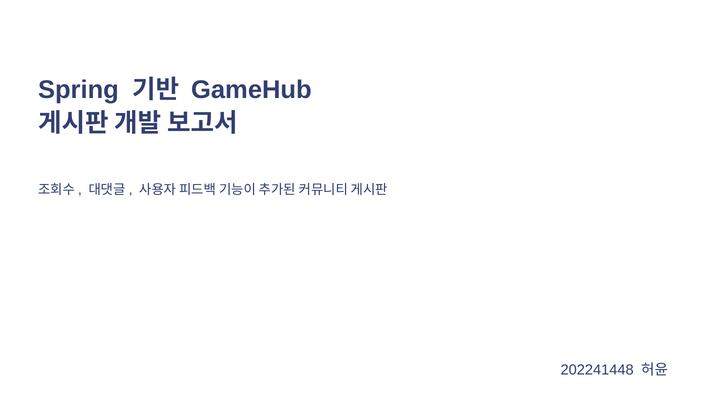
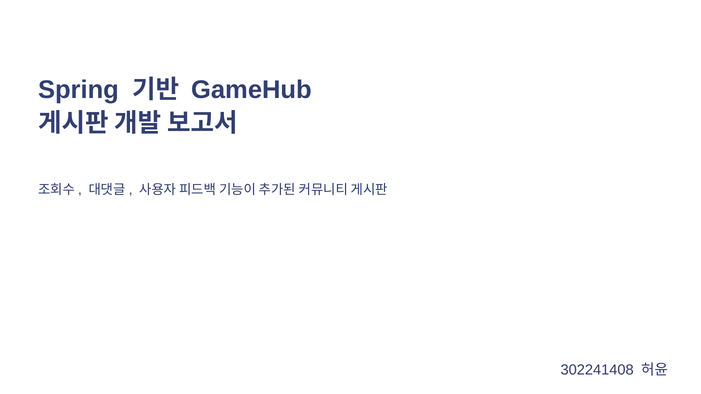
202241448: 202241448 -> 302241408
